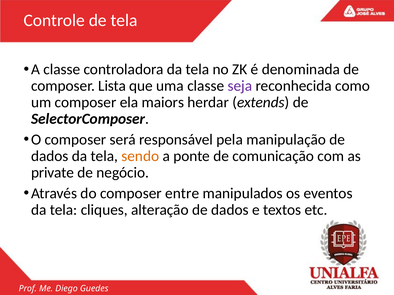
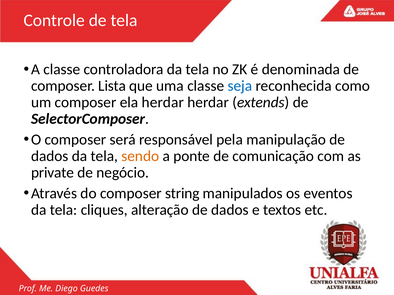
seja colour: purple -> blue
ela maiors: maiors -> herdar
entre: entre -> string
